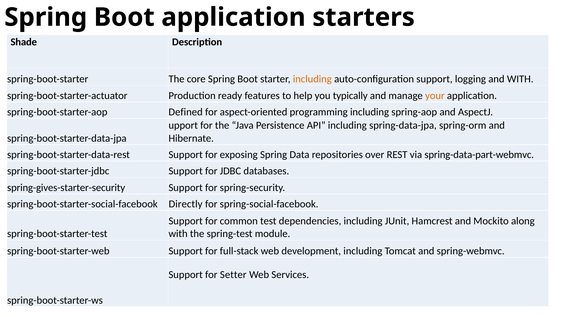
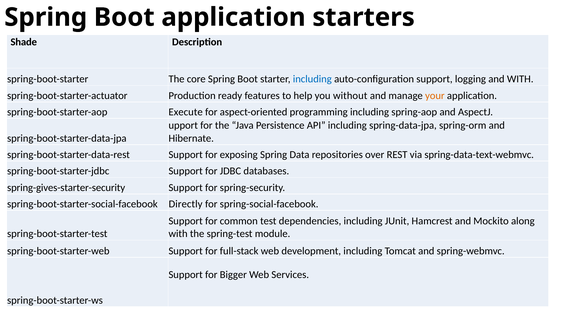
including at (312, 79) colour: orange -> blue
typically: typically -> without
Defined: Defined -> Execute
spring-data-part-webmvc: spring-data-part-webmvc -> spring-data-text-webmvc
Setter: Setter -> Bigger
